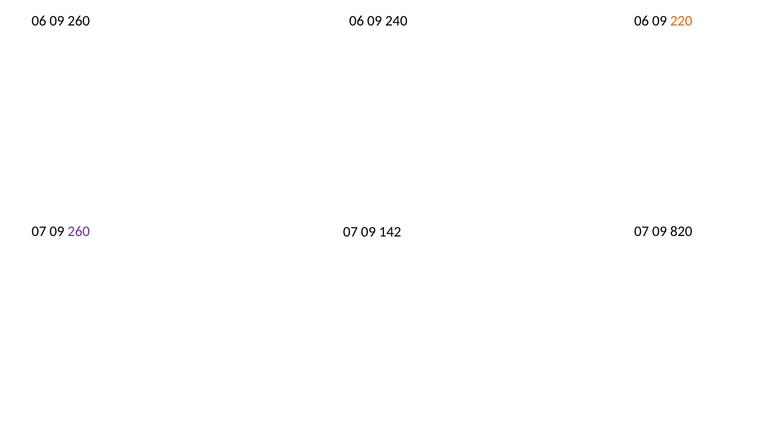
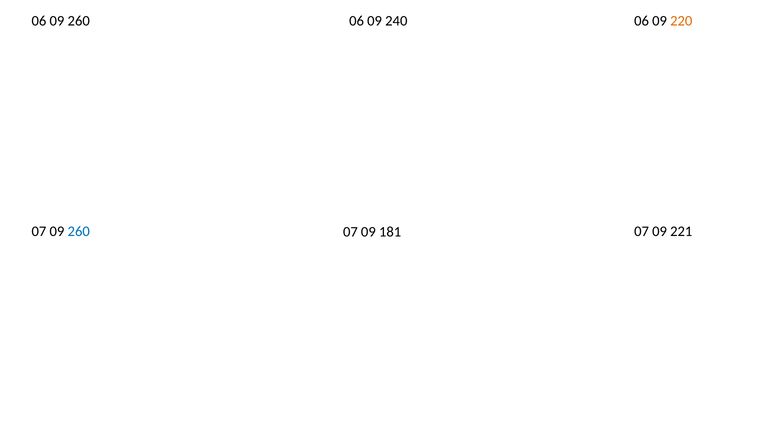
260 at (79, 232) colour: purple -> blue
142: 142 -> 181
820: 820 -> 221
